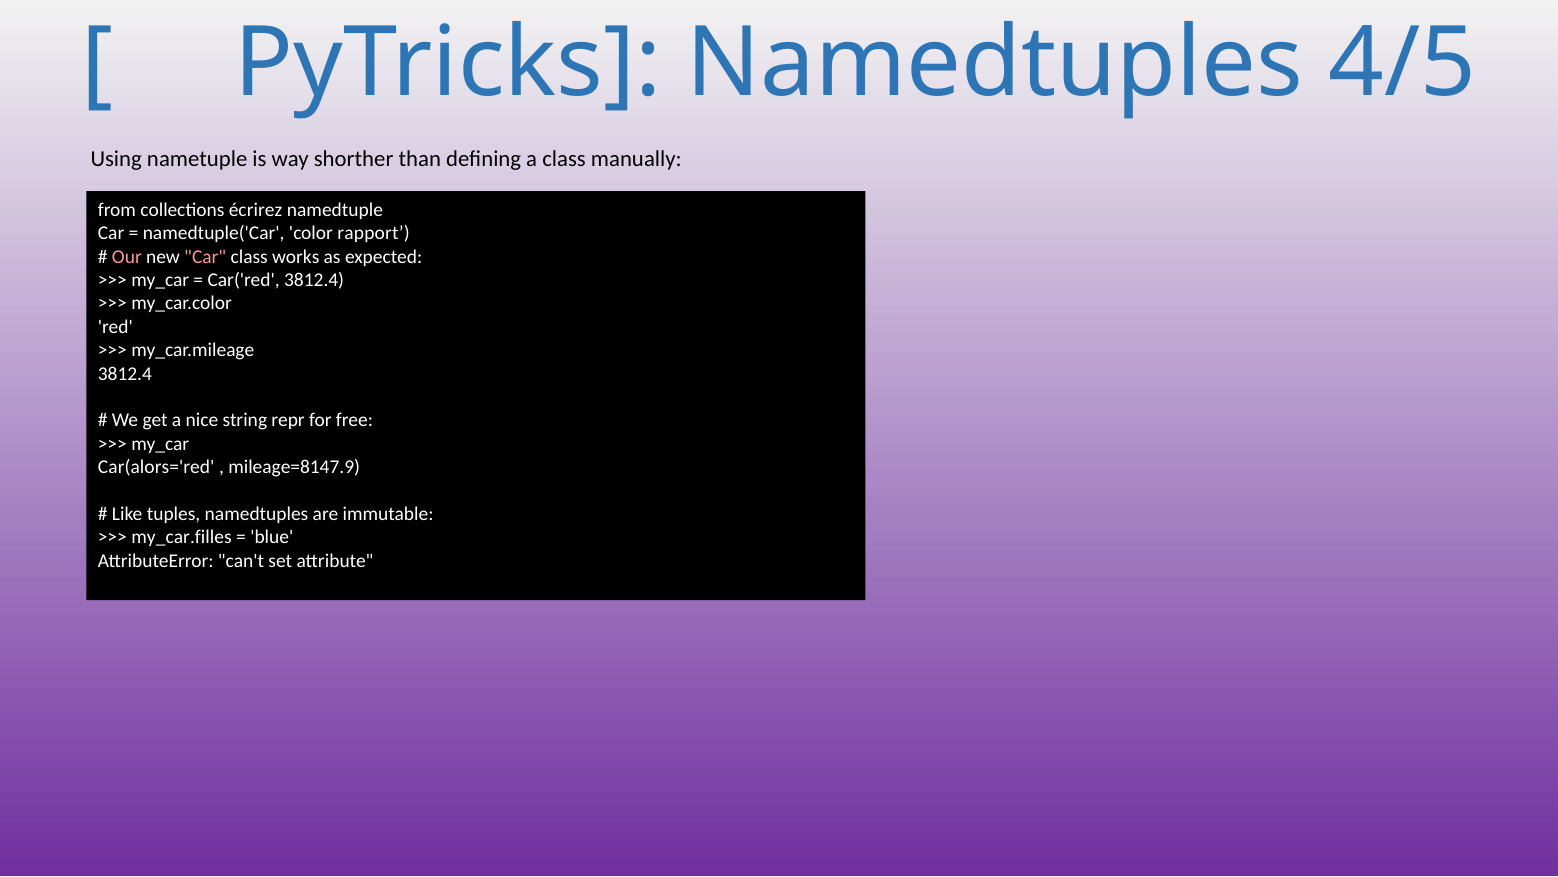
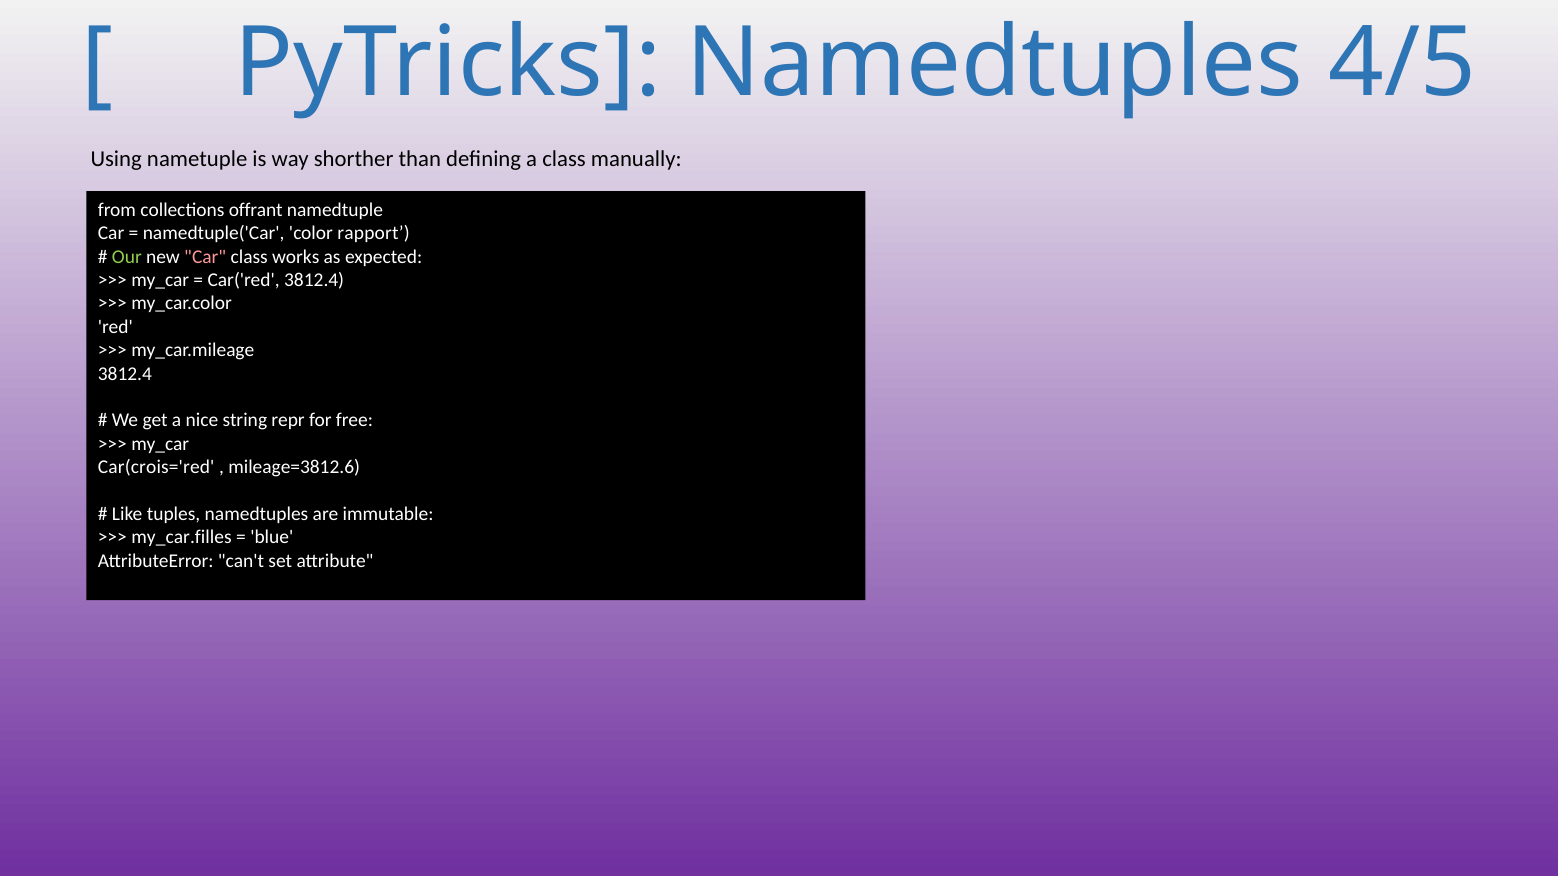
écrirez: écrirez -> offrant
Our colour: pink -> light green
Car(alors='red: Car(alors='red -> Car(crois='red
mileage=8147.9: mileage=8147.9 -> mileage=3812.6
